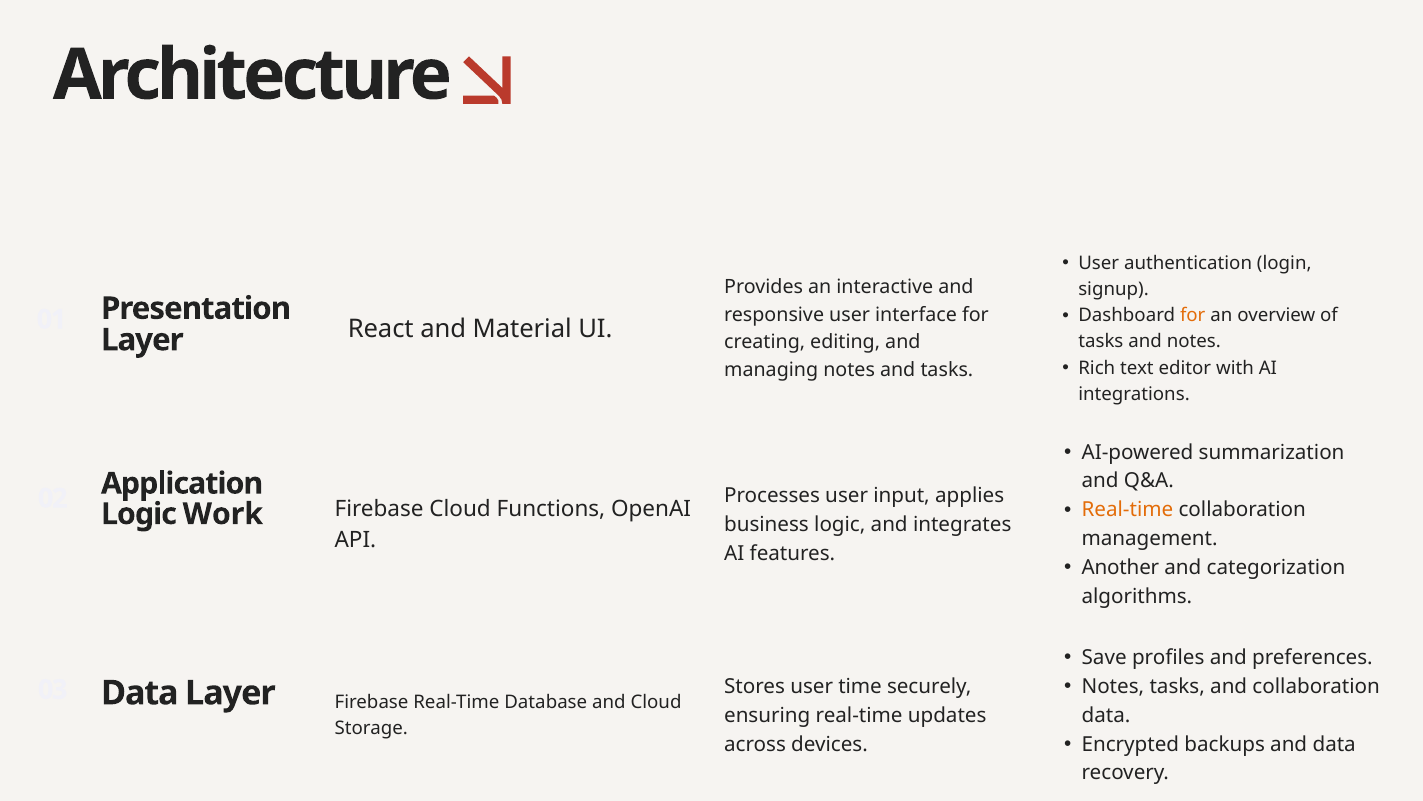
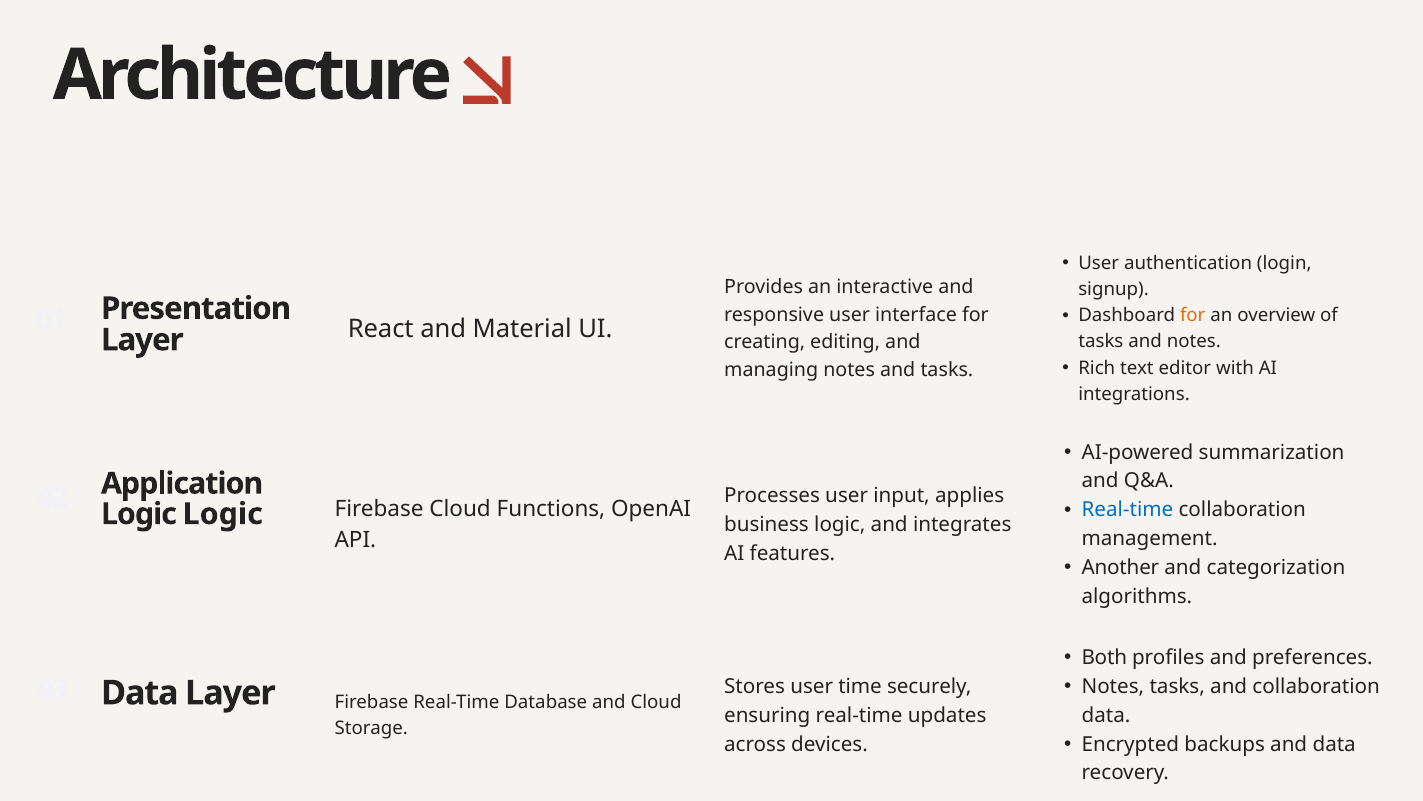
Real-time at (1127, 510) colour: orange -> blue
Logic Work: Work -> Logic
Save: Save -> Both
